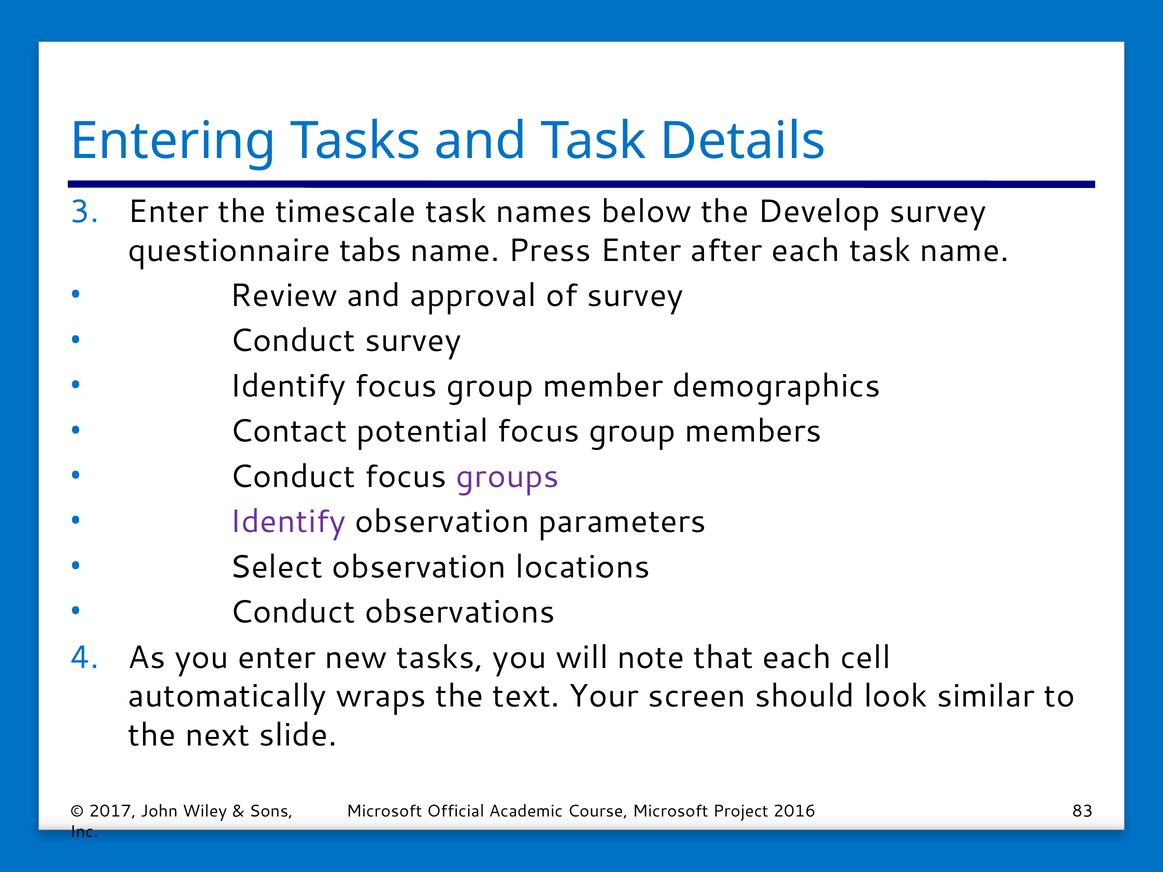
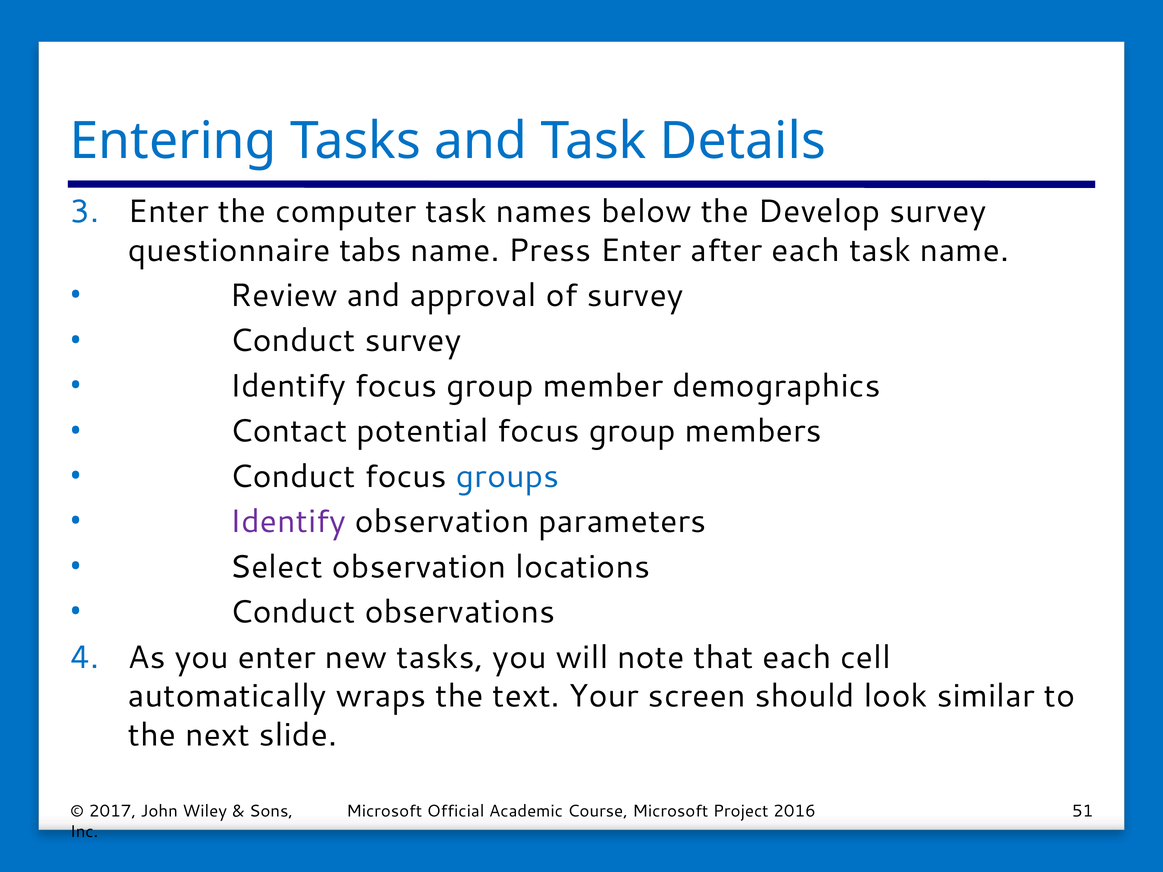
timescale: timescale -> computer
groups colour: purple -> blue
83: 83 -> 51
